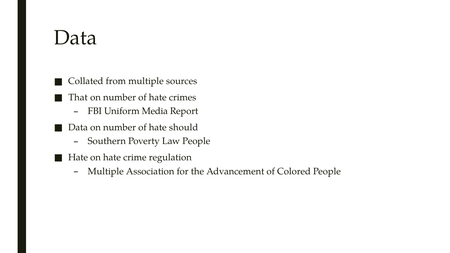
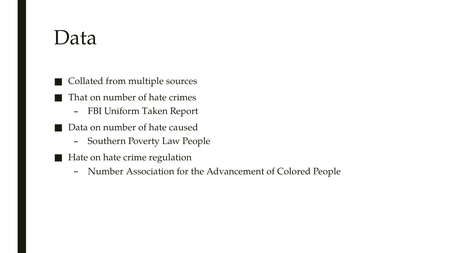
Media: Media -> Taken
should: should -> caused
Multiple at (106, 171): Multiple -> Number
